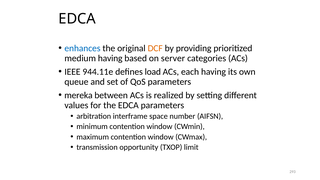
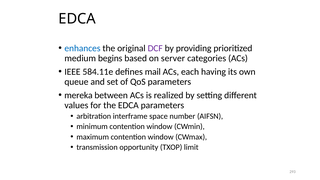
DCF colour: orange -> purple
medium having: having -> begins
944.11e: 944.11e -> 584.11e
load: load -> mail
